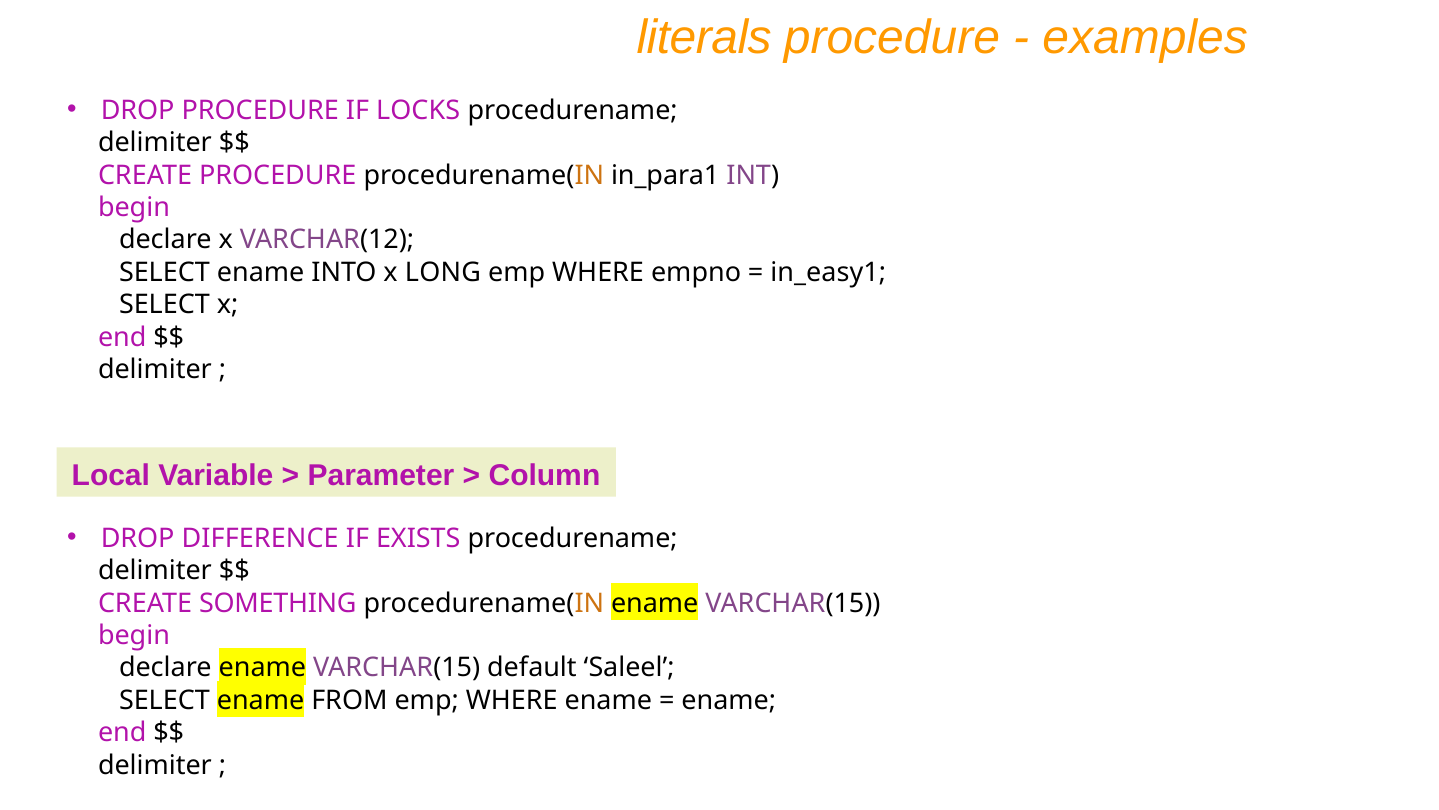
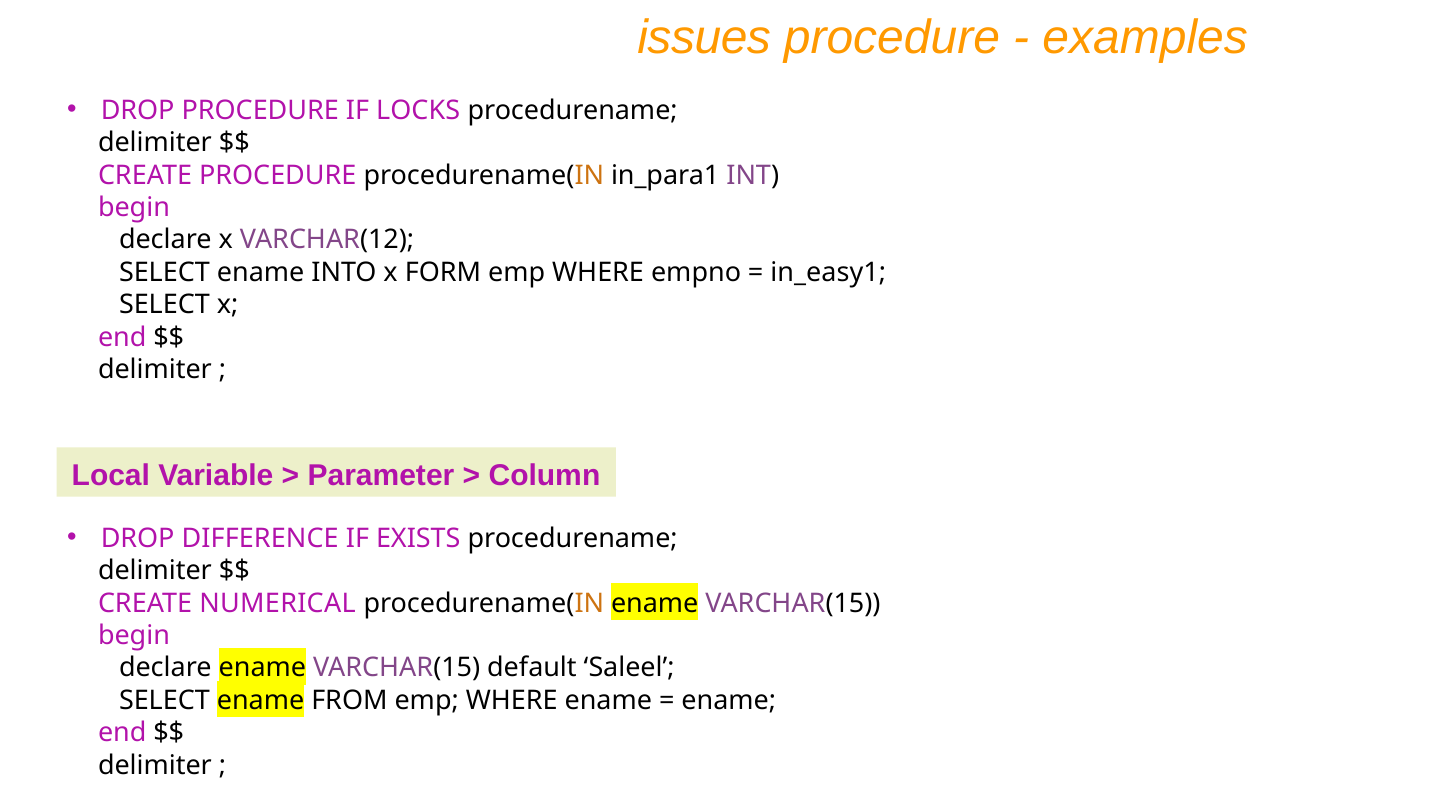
literals: literals -> issues
LONG: LONG -> FORM
SOMETHING: SOMETHING -> NUMERICAL
